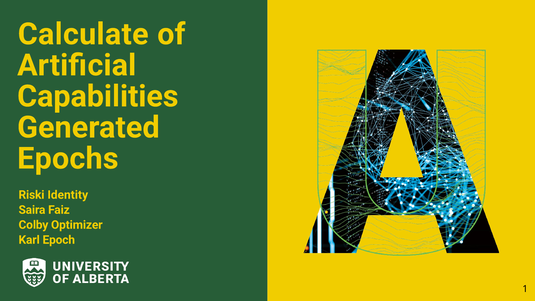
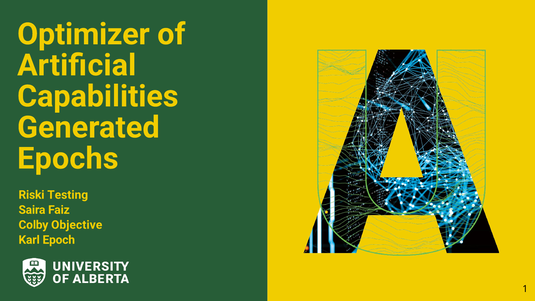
Calculate: Calculate -> Optimizer
Identity: Identity -> Testing
Optimizer: Optimizer -> Objective
